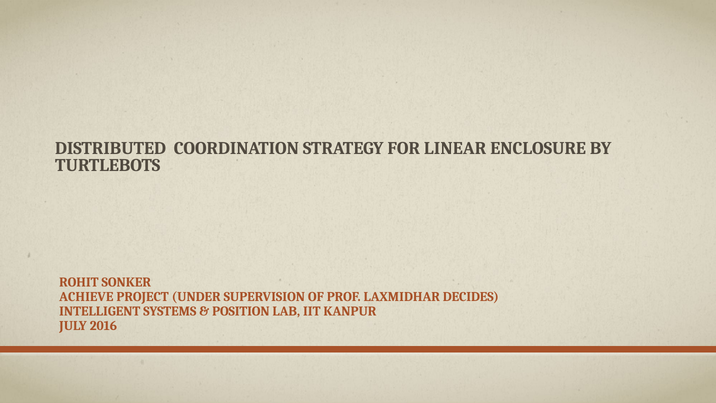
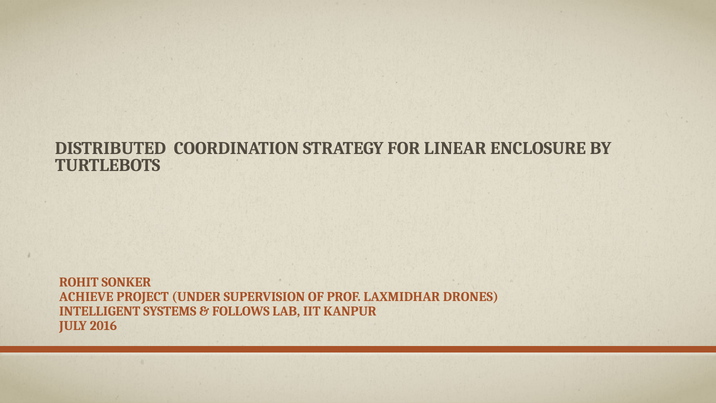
DECIDES: DECIDES -> DRONES
POSITION: POSITION -> FOLLOWS
